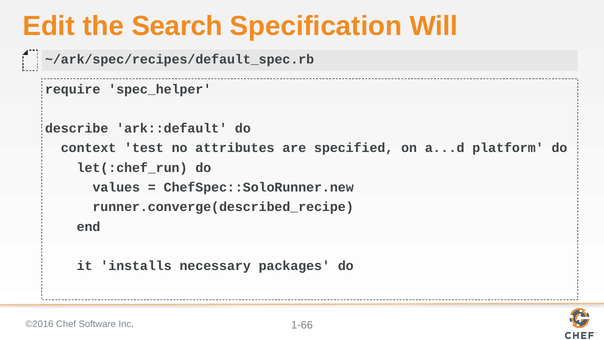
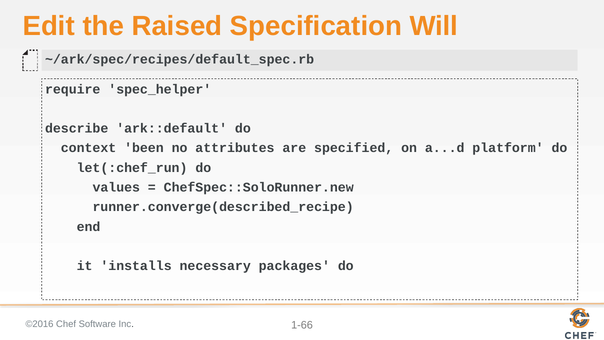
Search: Search -> Raised
test: test -> been
